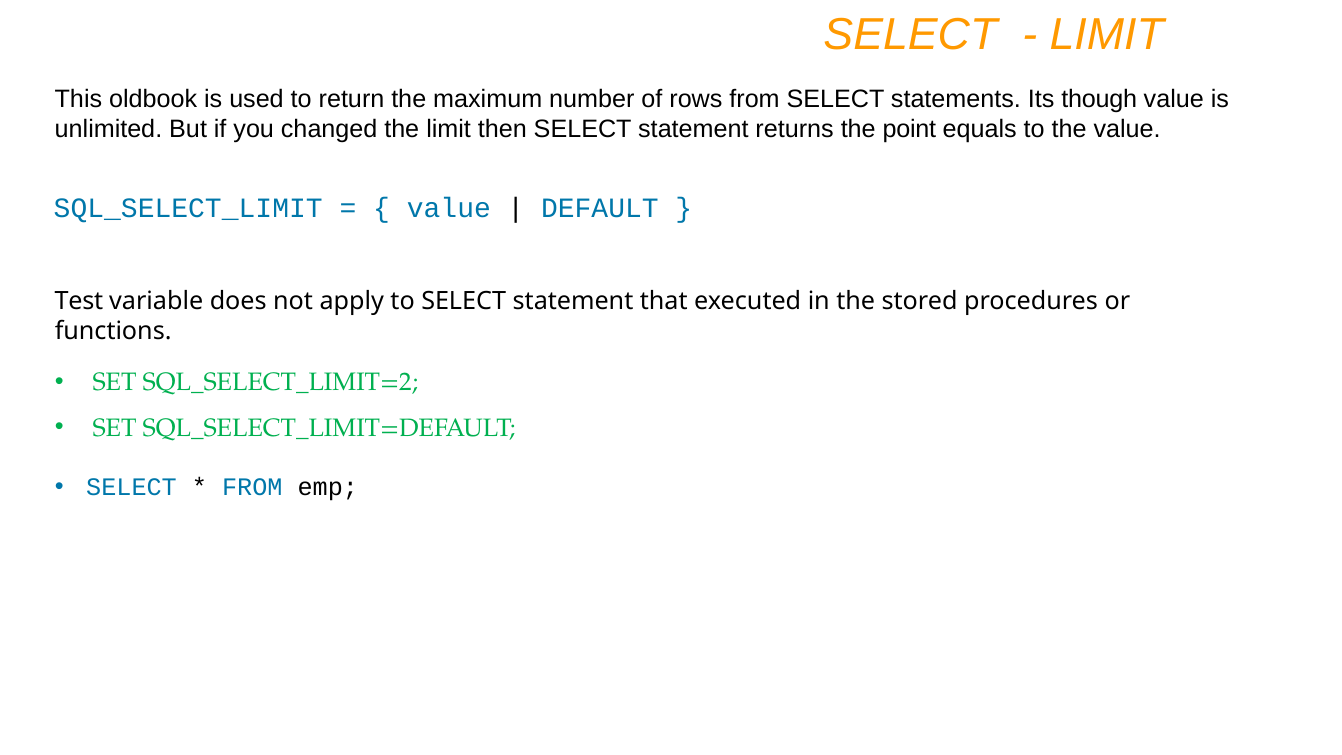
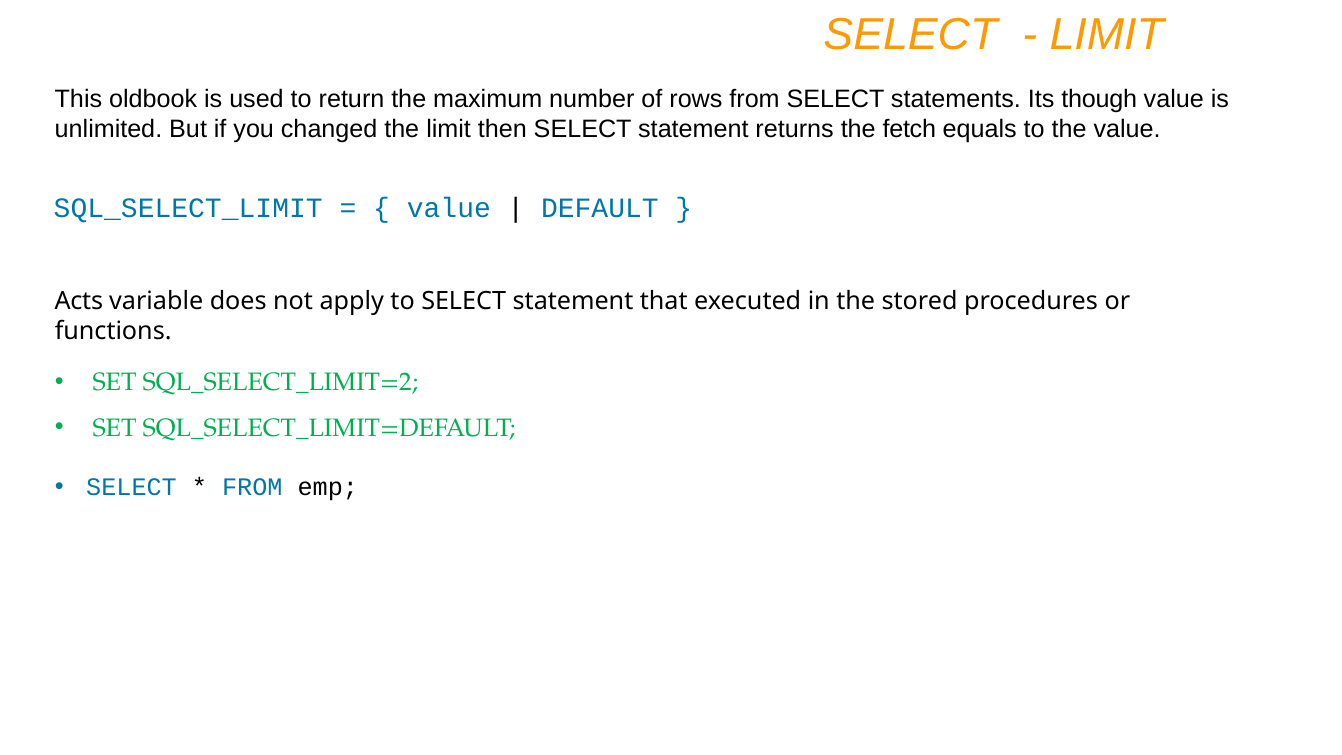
point: point -> fetch
Test: Test -> Acts
